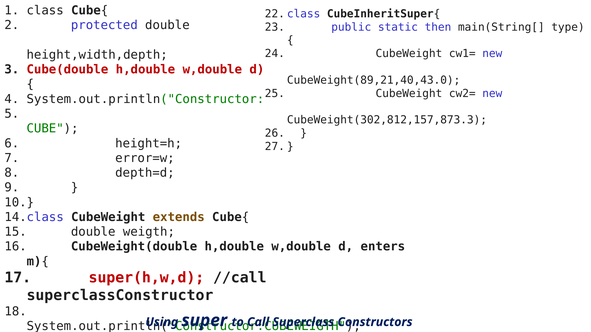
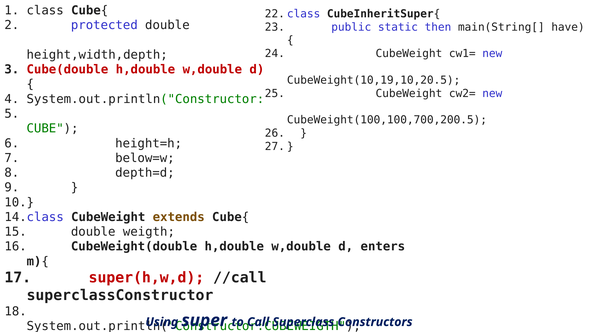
type: type -> have
CubeWeight(89,21,40,43.0: CubeWeight(89,21,40,43.0 -> CubeWeight(10,19,10,20.5
CubeWeight(302,812,157,873.3: CubeWeight(302,812,157,873.3 -> CubeWeight(100,100,700,200.5
error=w: error=w -> below=w
